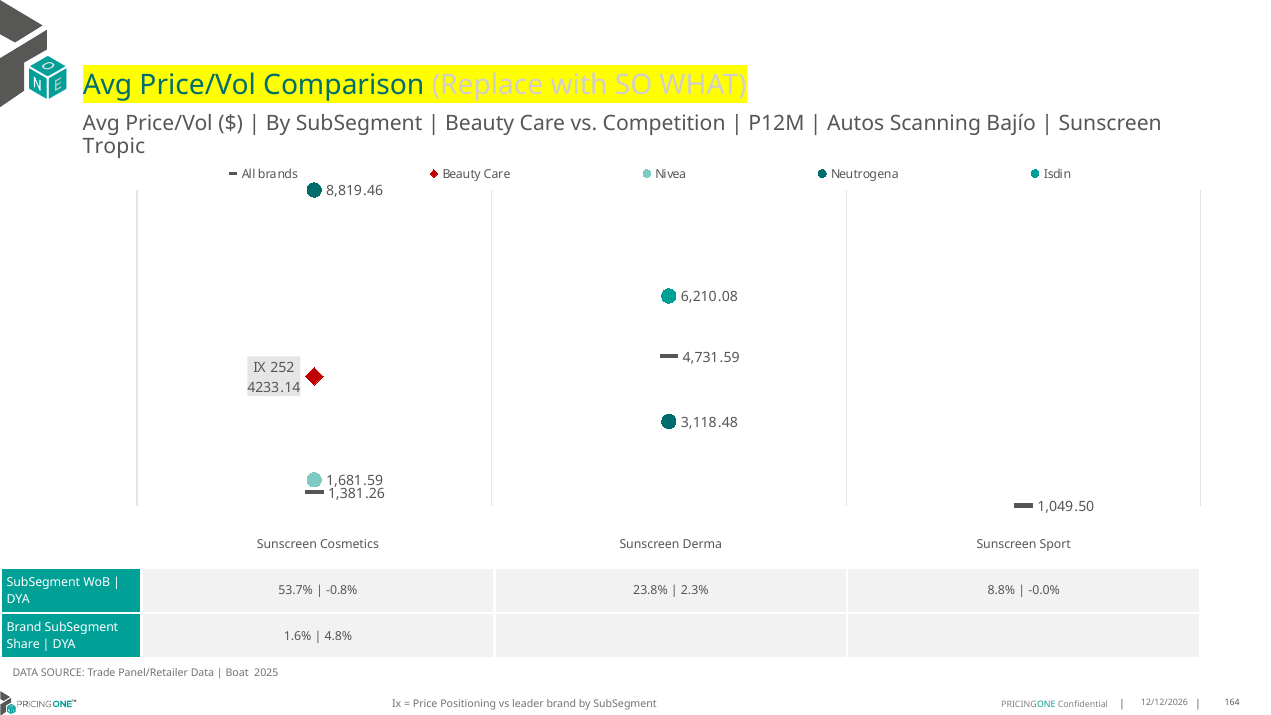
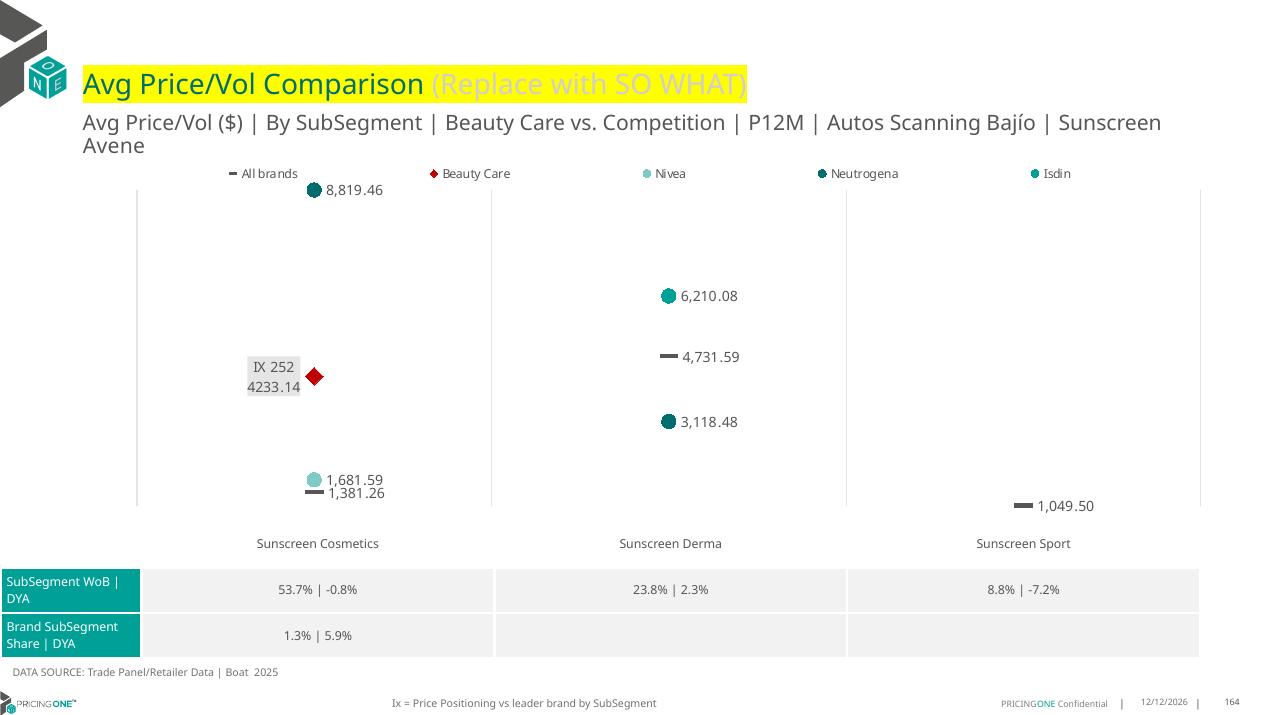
Tropic: Tropic -> Avene
-0.0%: -0.0% -> -7.2%
1.6%: 1.6% -> 1.3%
4.8%: 4.8% -> 5.9%
